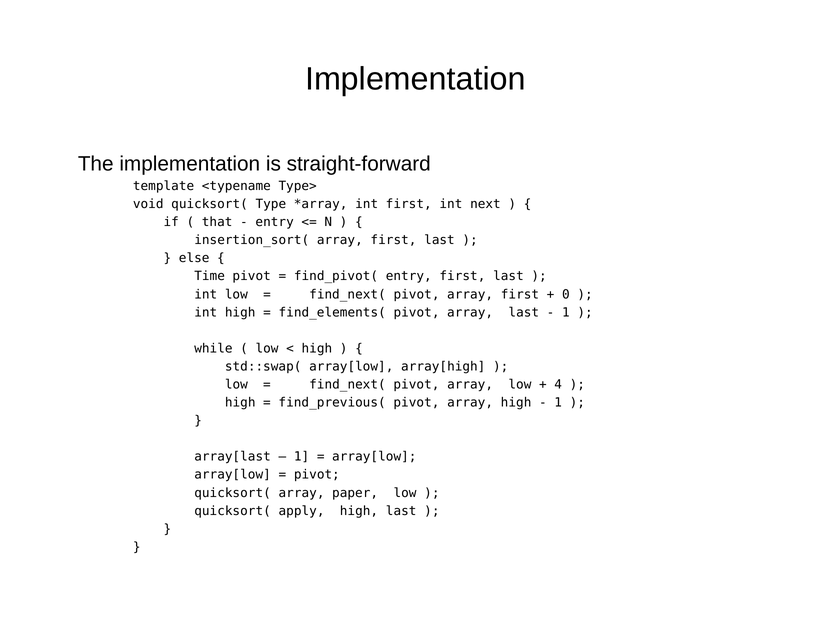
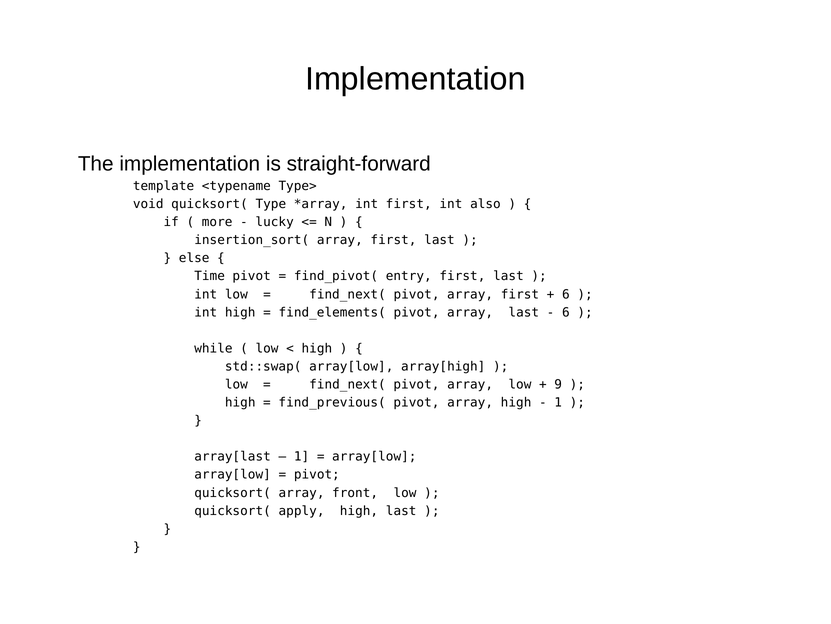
next: next -> also
that: that -> more
entry at (275, 222): entry -> lucky
0 at (566, 294): 0 -> 6
1 at (566, 312): 1 -> 6
4: 4 -> 9
paper: paper -> front
